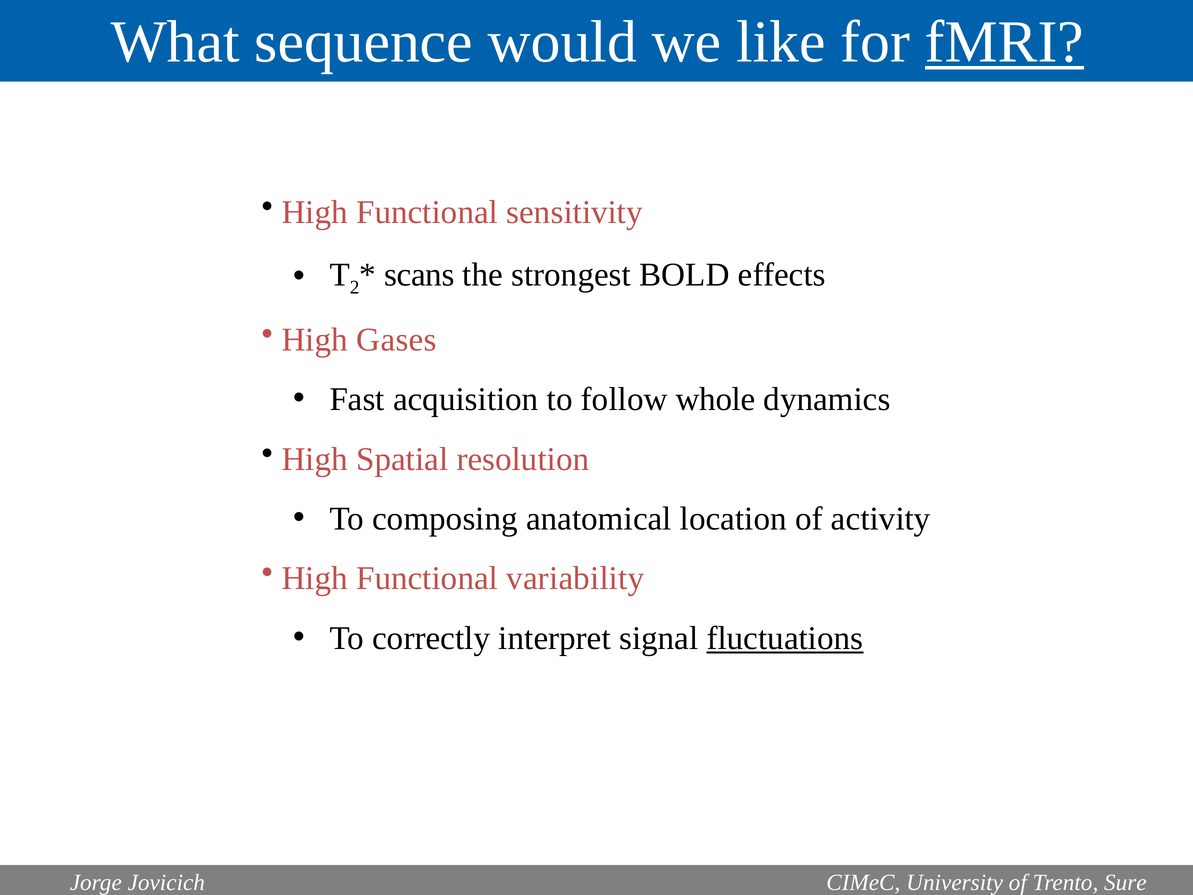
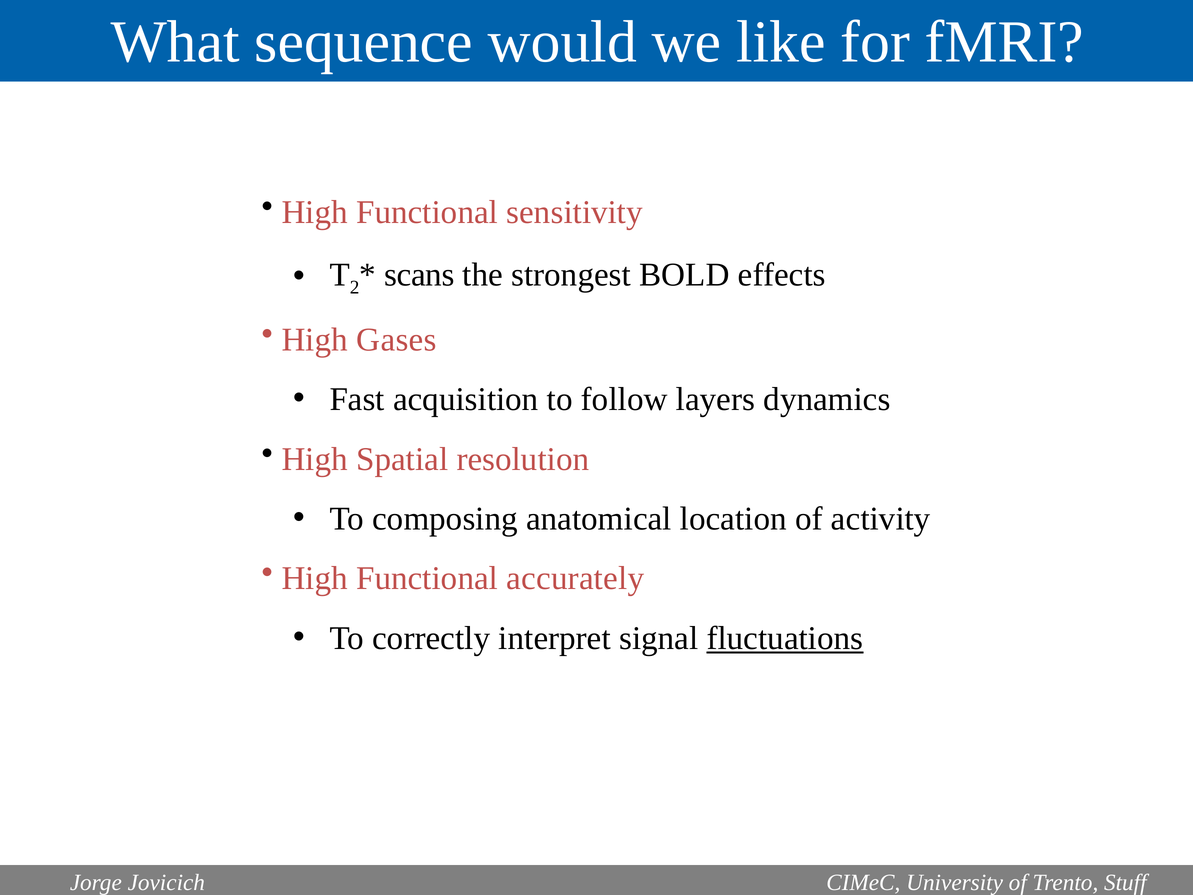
fMRI underline: present -> none
whole: whole -> layers
variability: variability -> accurately
Sure: Sure -> Stuff
